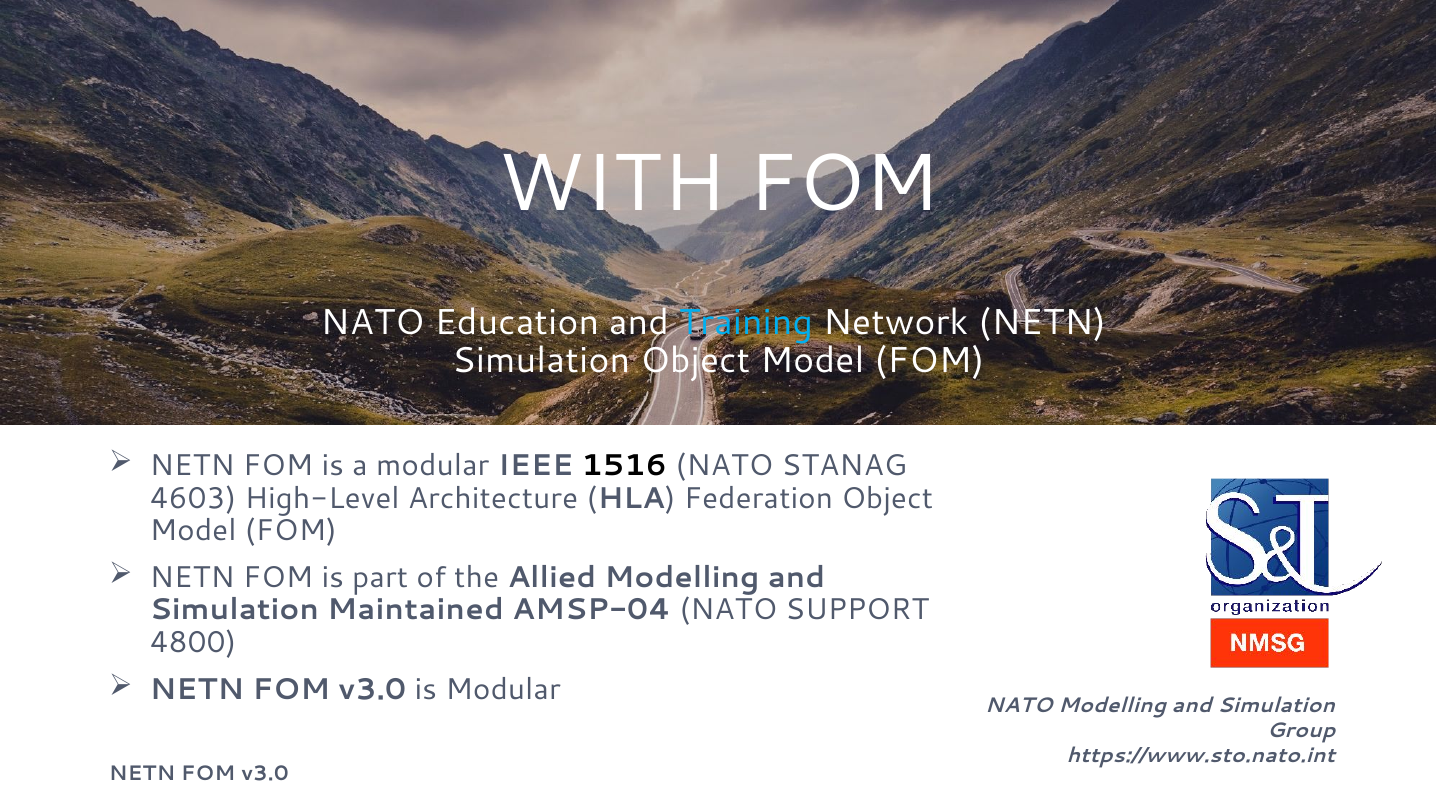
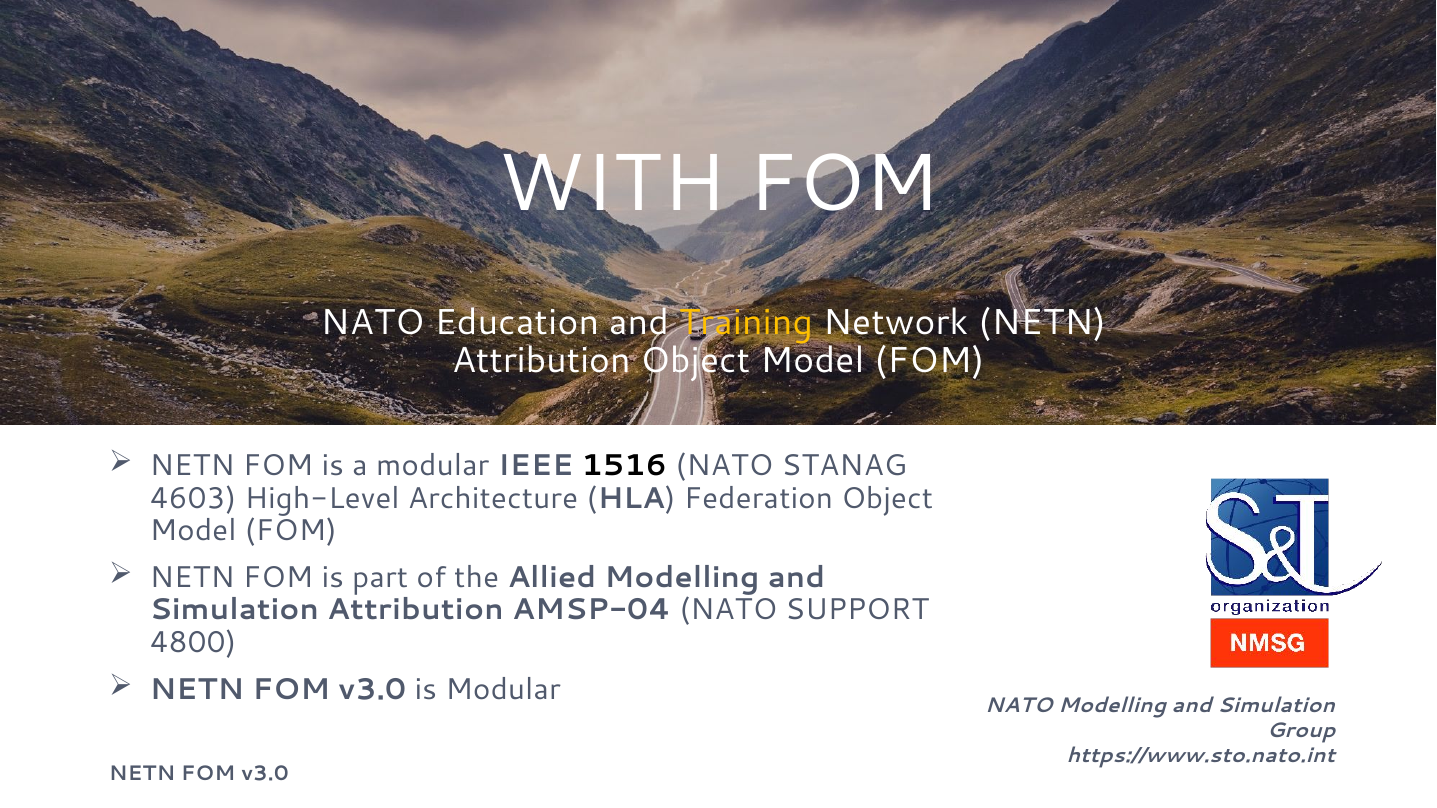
Training colour: light blue -> yellow
Simulation at (541, 361): Simulation -> Attribution
Simulation Maintained: Maintained -> Attribution
